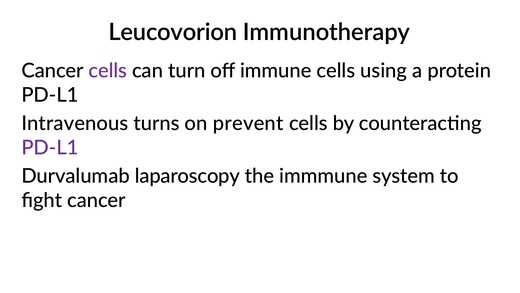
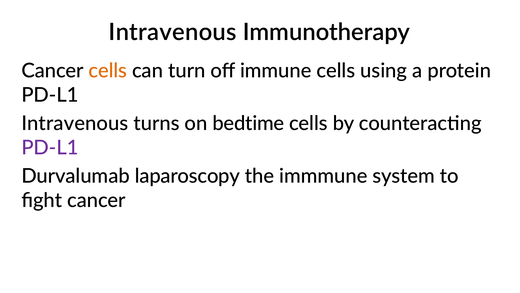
Leucovorion at (173, 32): Leucovorion -> Intravenous
cells at (108, 71) colour: purple -> orange
prevent: prevent -> bedtime
